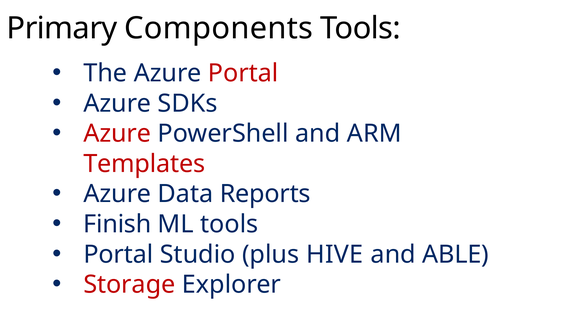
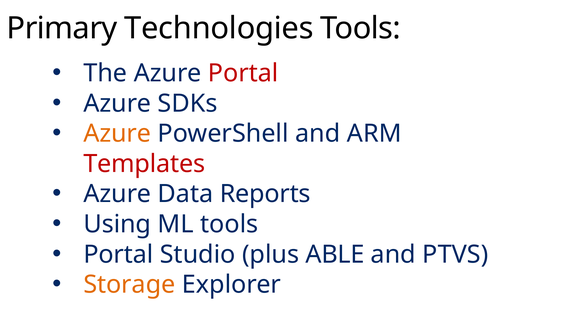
Components: Components -> Technologies
Azure at (117, 134) colour: red -> orange
Finish: Finish -> Using
HIVE: HIVE -> ABLE
ABLE: ABLE -> PTVS
Storage colour: red -> orange
